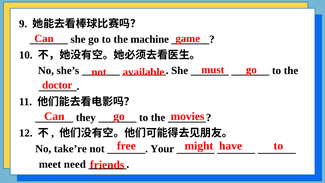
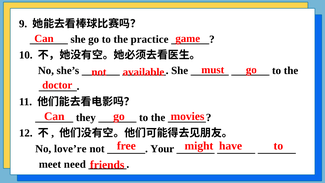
machine: machine -> practice
take’re: take’re -> love’re
